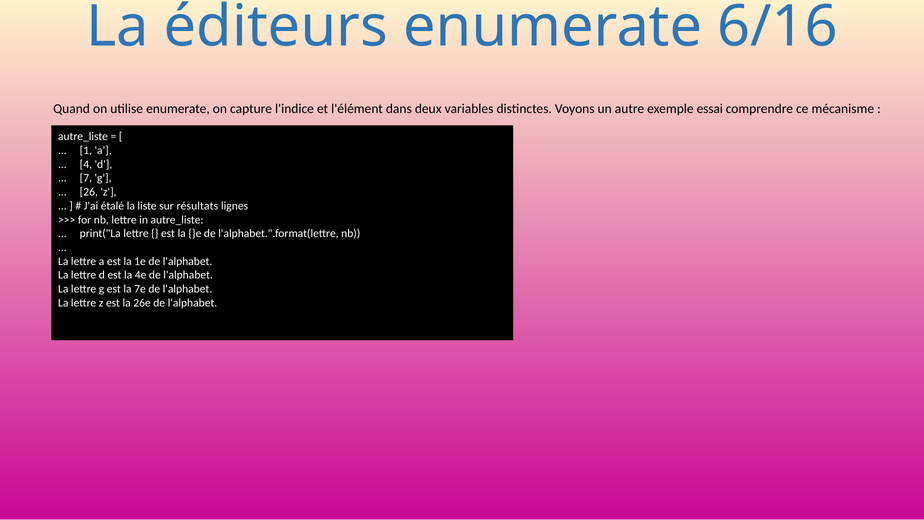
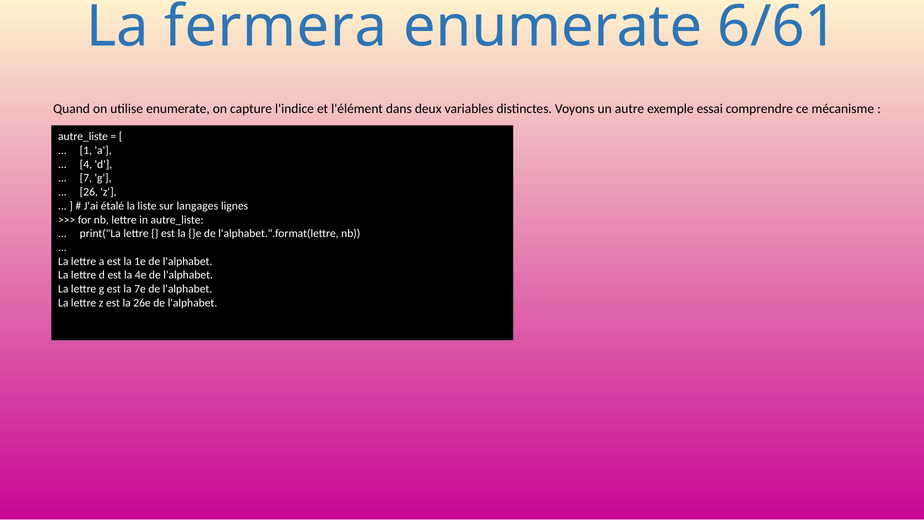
éditeurs: éditeurs -> fermera
6/16: 6/16 -> 6/61
résultats: résultats -> langages
